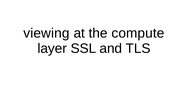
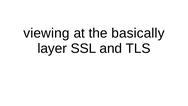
compute: compute -> basically
